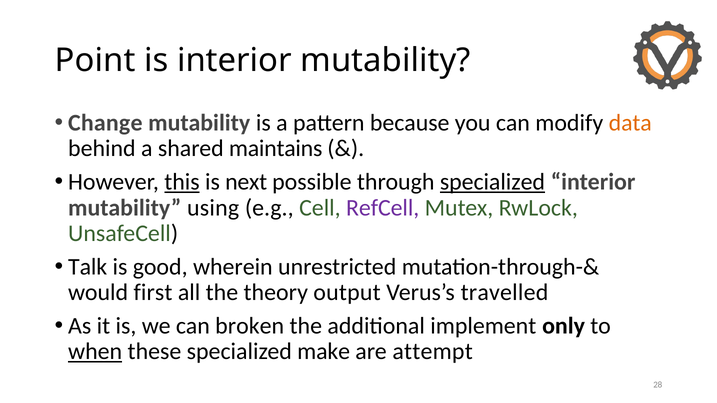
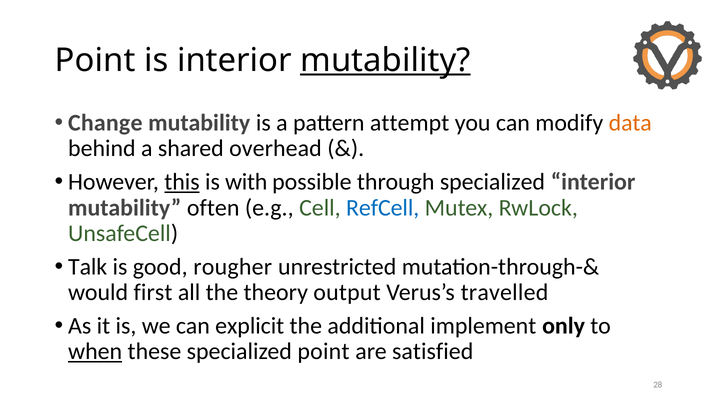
mutability at (385, 60) underline: none -> present
because: because -> attempt
maintains: maintains -> overhead
next: next -> with
specialized at (492, 182) underline: present -> none
using: using -> often
RefCell colour: purple -> blue
wherein: wherein -> rougher
broken: broken -> explicit
specialized make: make -> point
attempt: attempt -> satisfied
